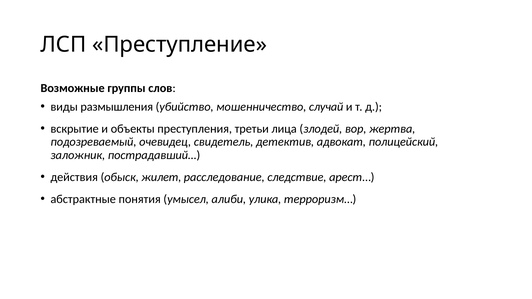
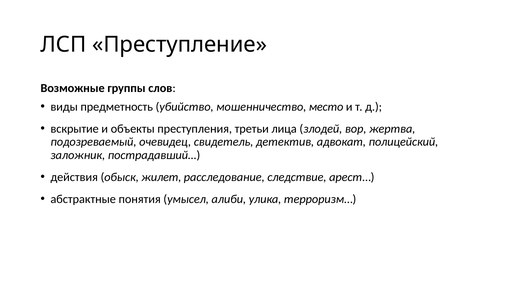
размышления: размышления -> предметность
случай: случай -> место
